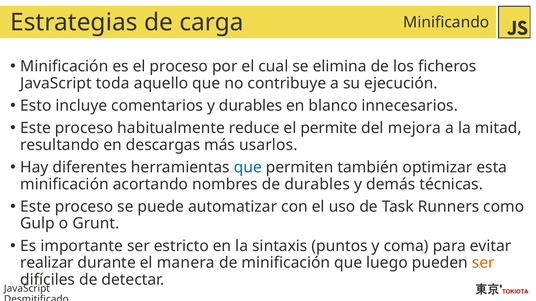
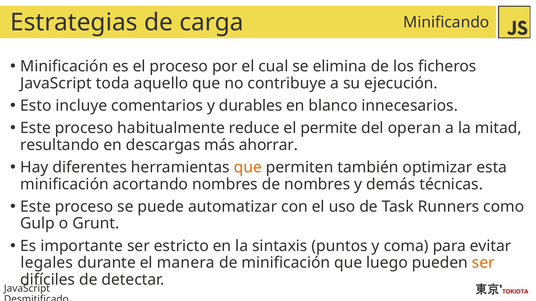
mejora: mejora -> operan
usarlos: usarlos -> ahorrar
que at (248, 168) colour: blue -> orange
de durables: durables -> nombres
realizar: realizar -> legales
